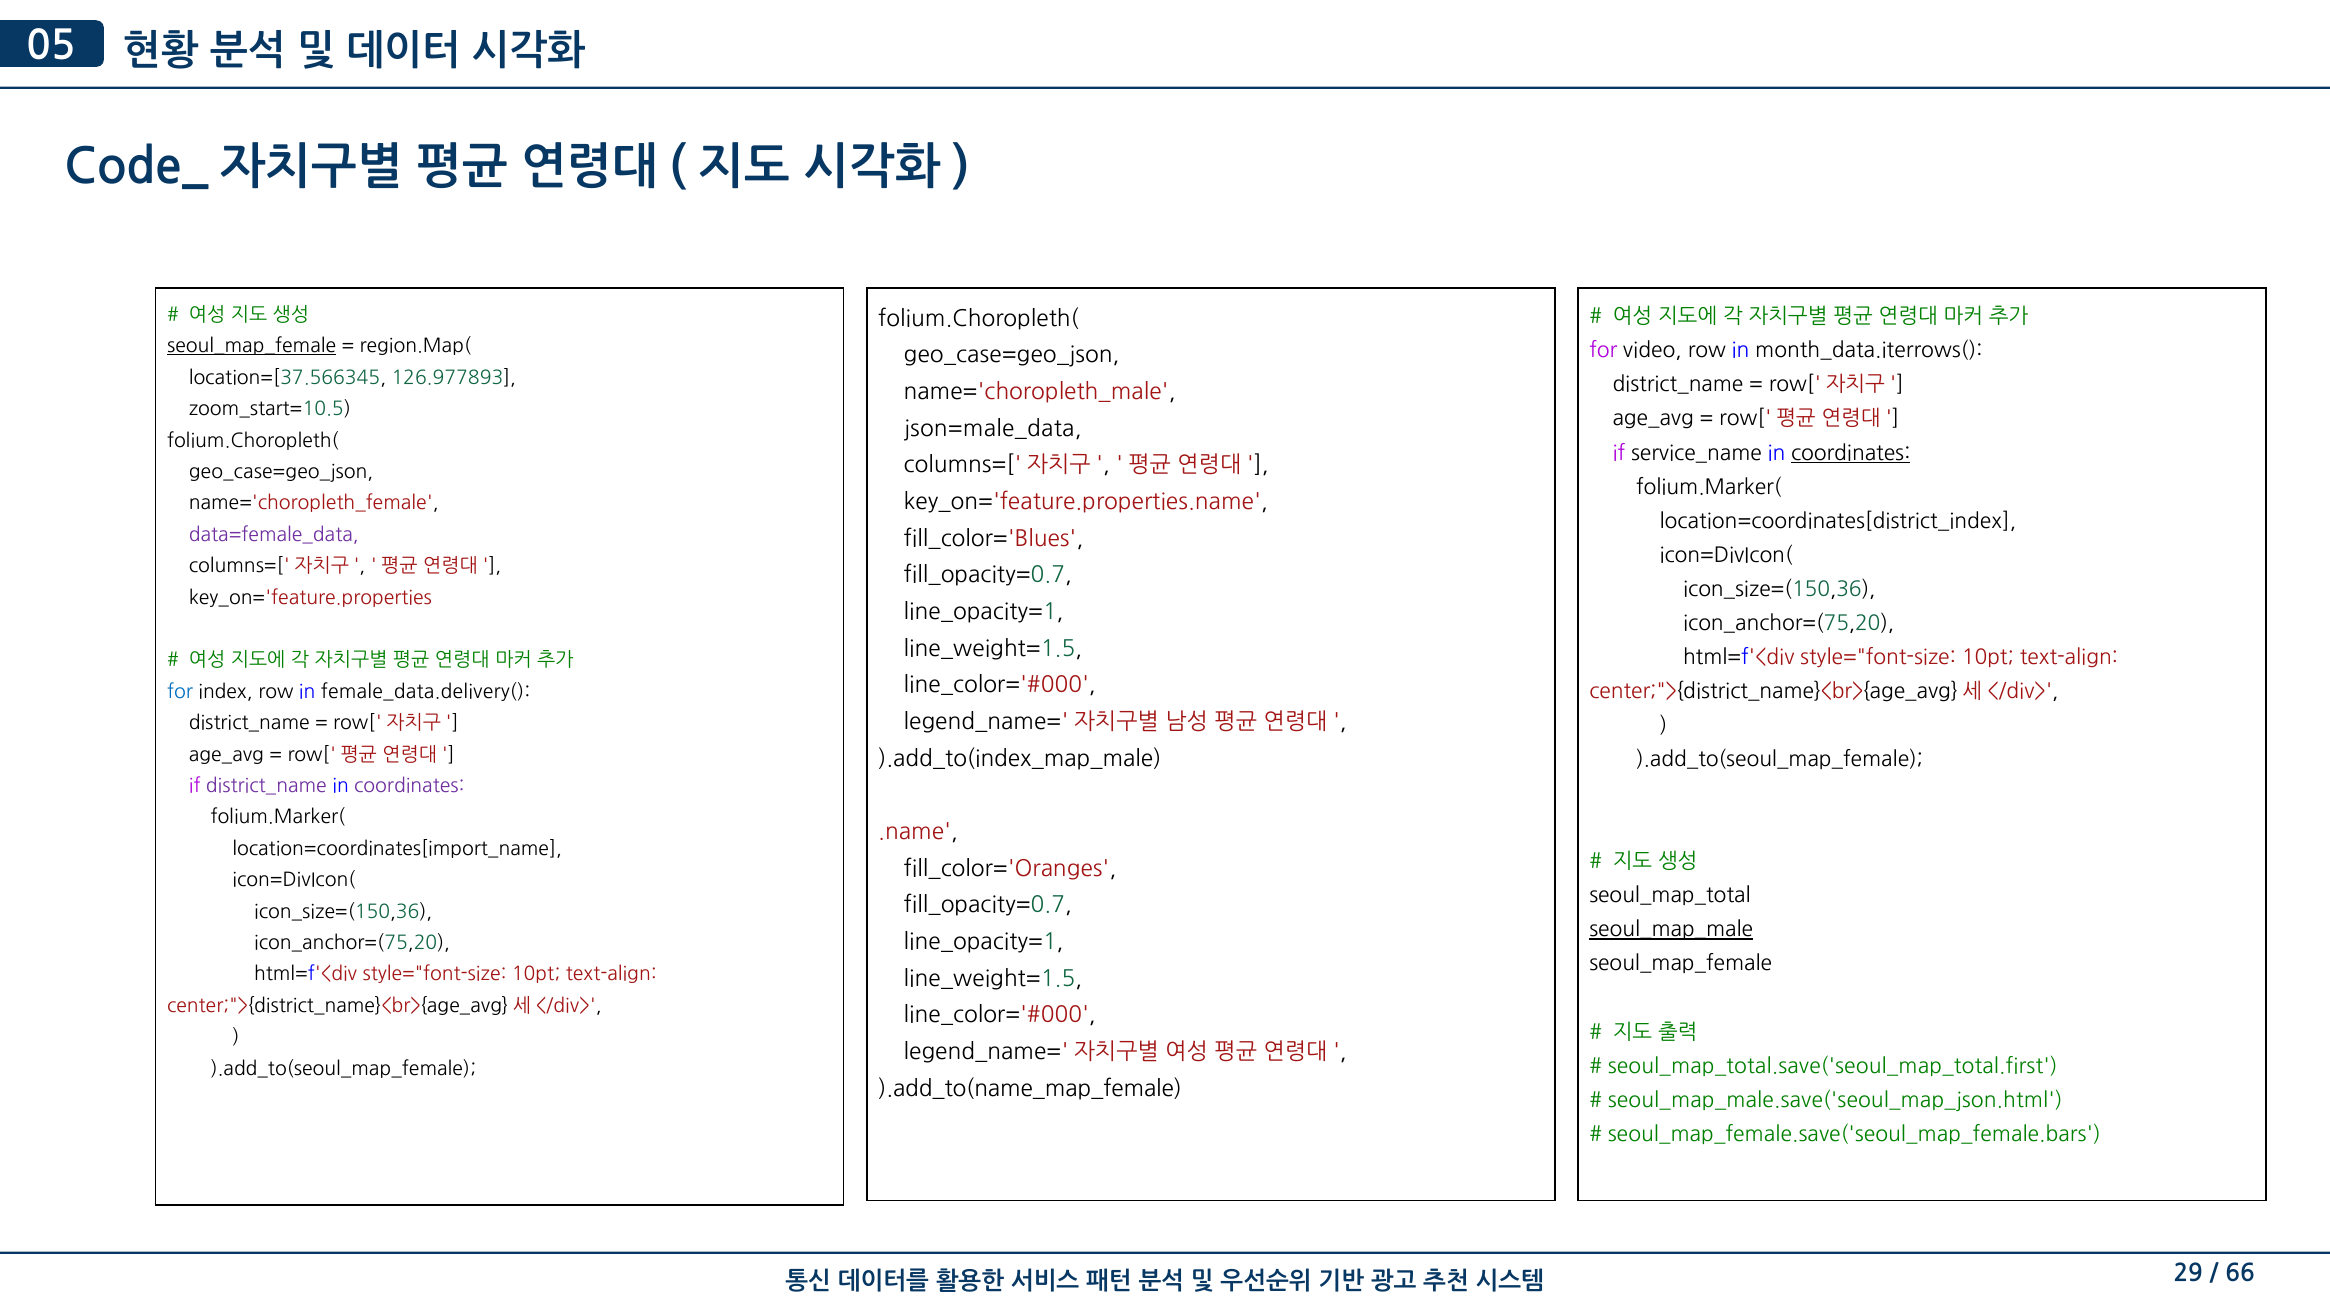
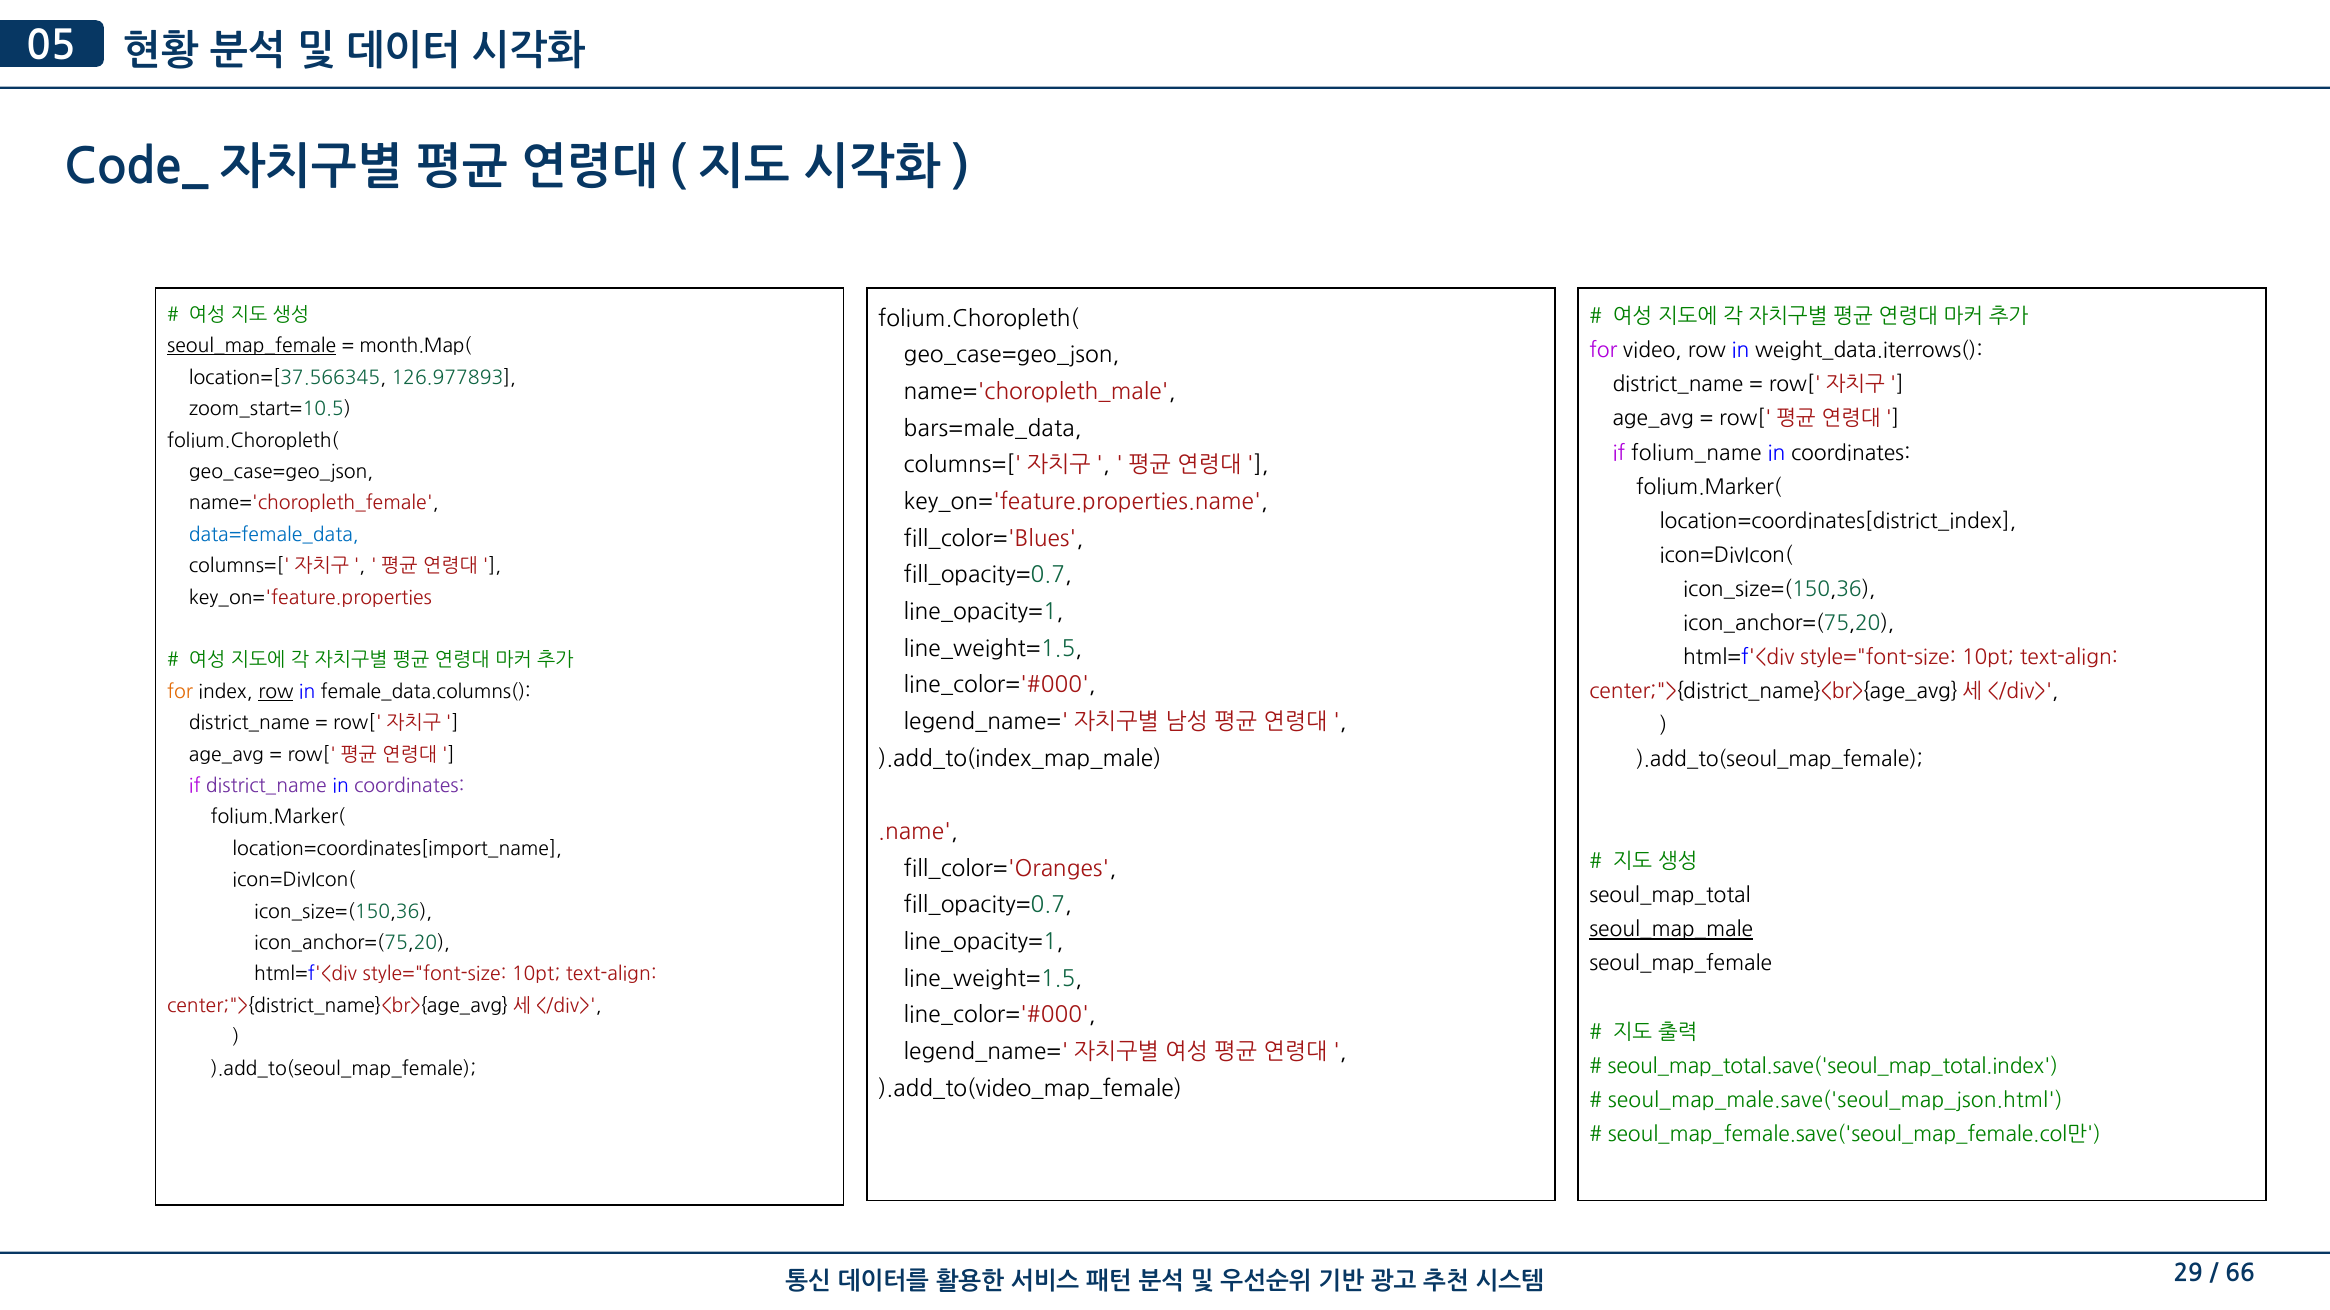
region.Map(: region.Map( -> month.Map(
month_data.iterrows(: month_data.iterrows( -> weight_data.iterrows(
json=male_data: json=male_data -> bars=male_data
service_name: service_name -> folium_name
coordinates at (1851, 453) underline: present -> none
data=female_data colour: purple -> blue
for at (180, 692) colour: blue -> orange
row at (276, 692) underline: none -> present
female_data.delivery(: female_data.delivery( -> female_data.columns(
seoul_map_total.save('seoul_map_total.first: seoul_map_total.save('seoul_map_total.first -> seoul_map_total.save('seoul_map_total.index
).add_to(name_map_female: ).add_to(name_map_female -> ).add_to(video_map_female
seoul_map_female.save('seoul_map_female.bars: seoul_map_female.save('seoul_map_female.bars -> seoul_map_female.save('seoul_map_female.col만
